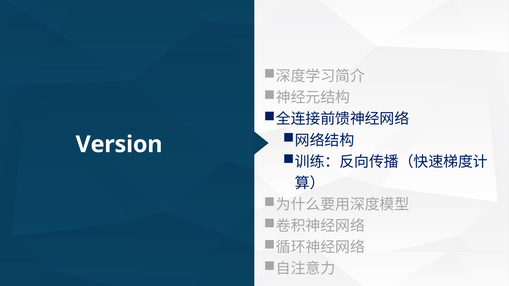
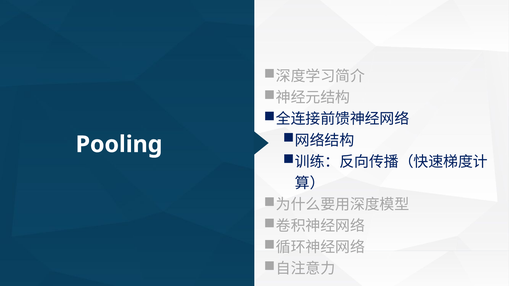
Version: Version -> Pooling
